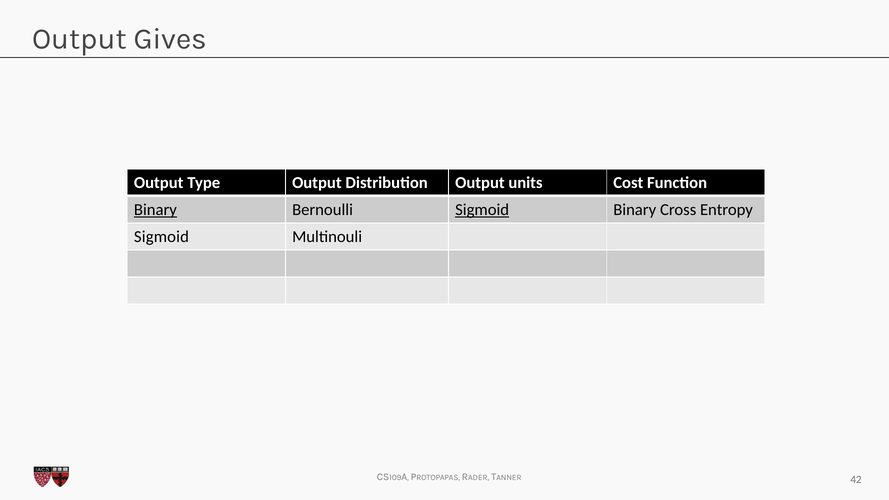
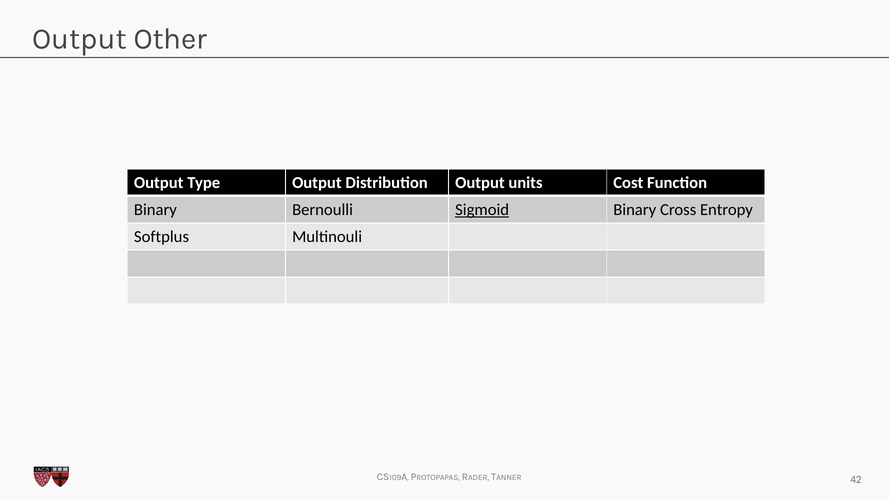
Gives: Gives -> Other
Binary at (155, 210) underline: present -> none
Sigmoid at (161, 237): Sigmoid -> Softplus
